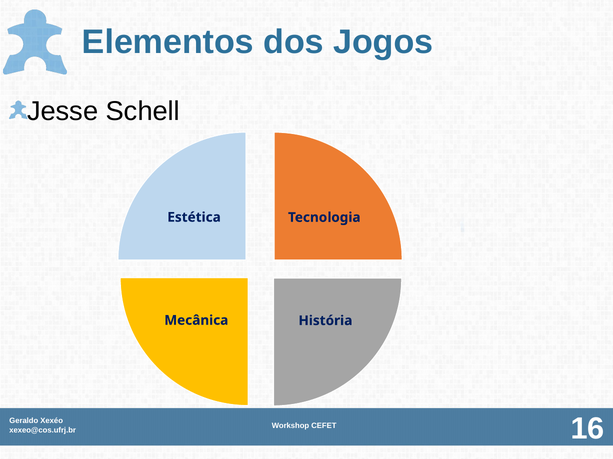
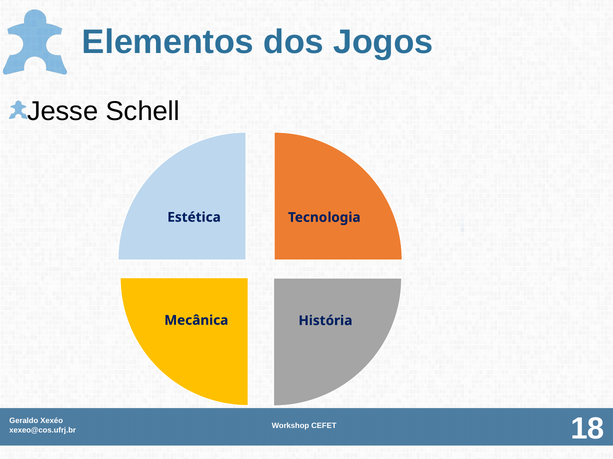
16: 16 -> 18
